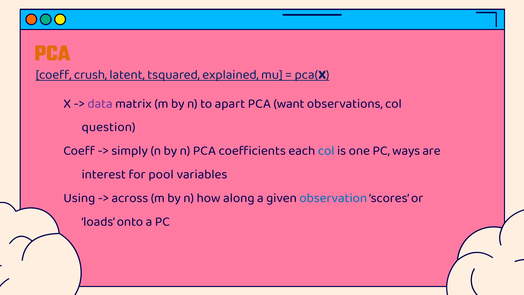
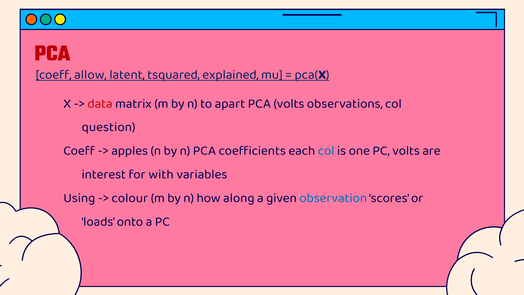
PCA at (52, 53) colour: orange -> red
crush: crush -> allow
data colour: purple -> red
PCA want: want -> volts
simply: simply -> apples
PC ways: ways -> volts
pool: pool -> with
across: across -> colour
